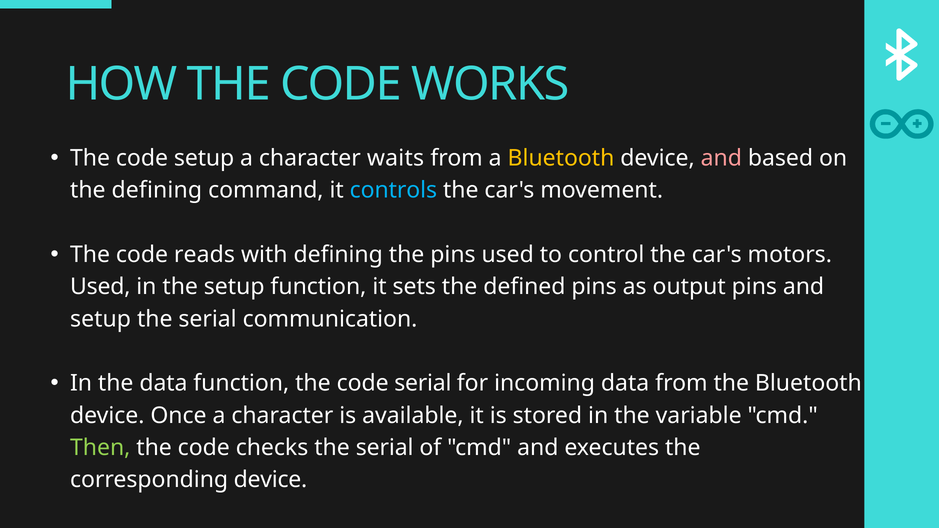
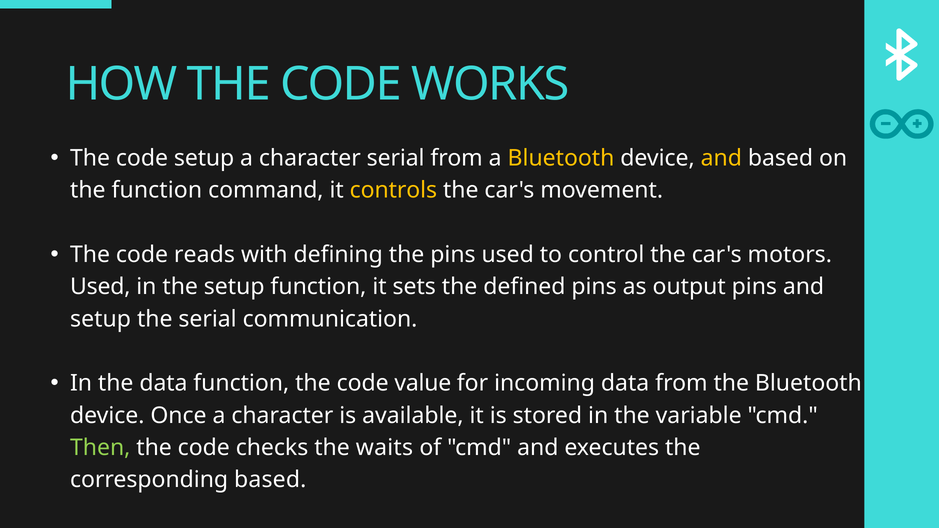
character waits: waits -> serial
and at (721, 158) colour: pink -> yellow
the defining: defining -> function
controls colour: light blue -> yellow
code serial: serial -> value
checks the serial: serial -> waits
corresponding device: device -> based
